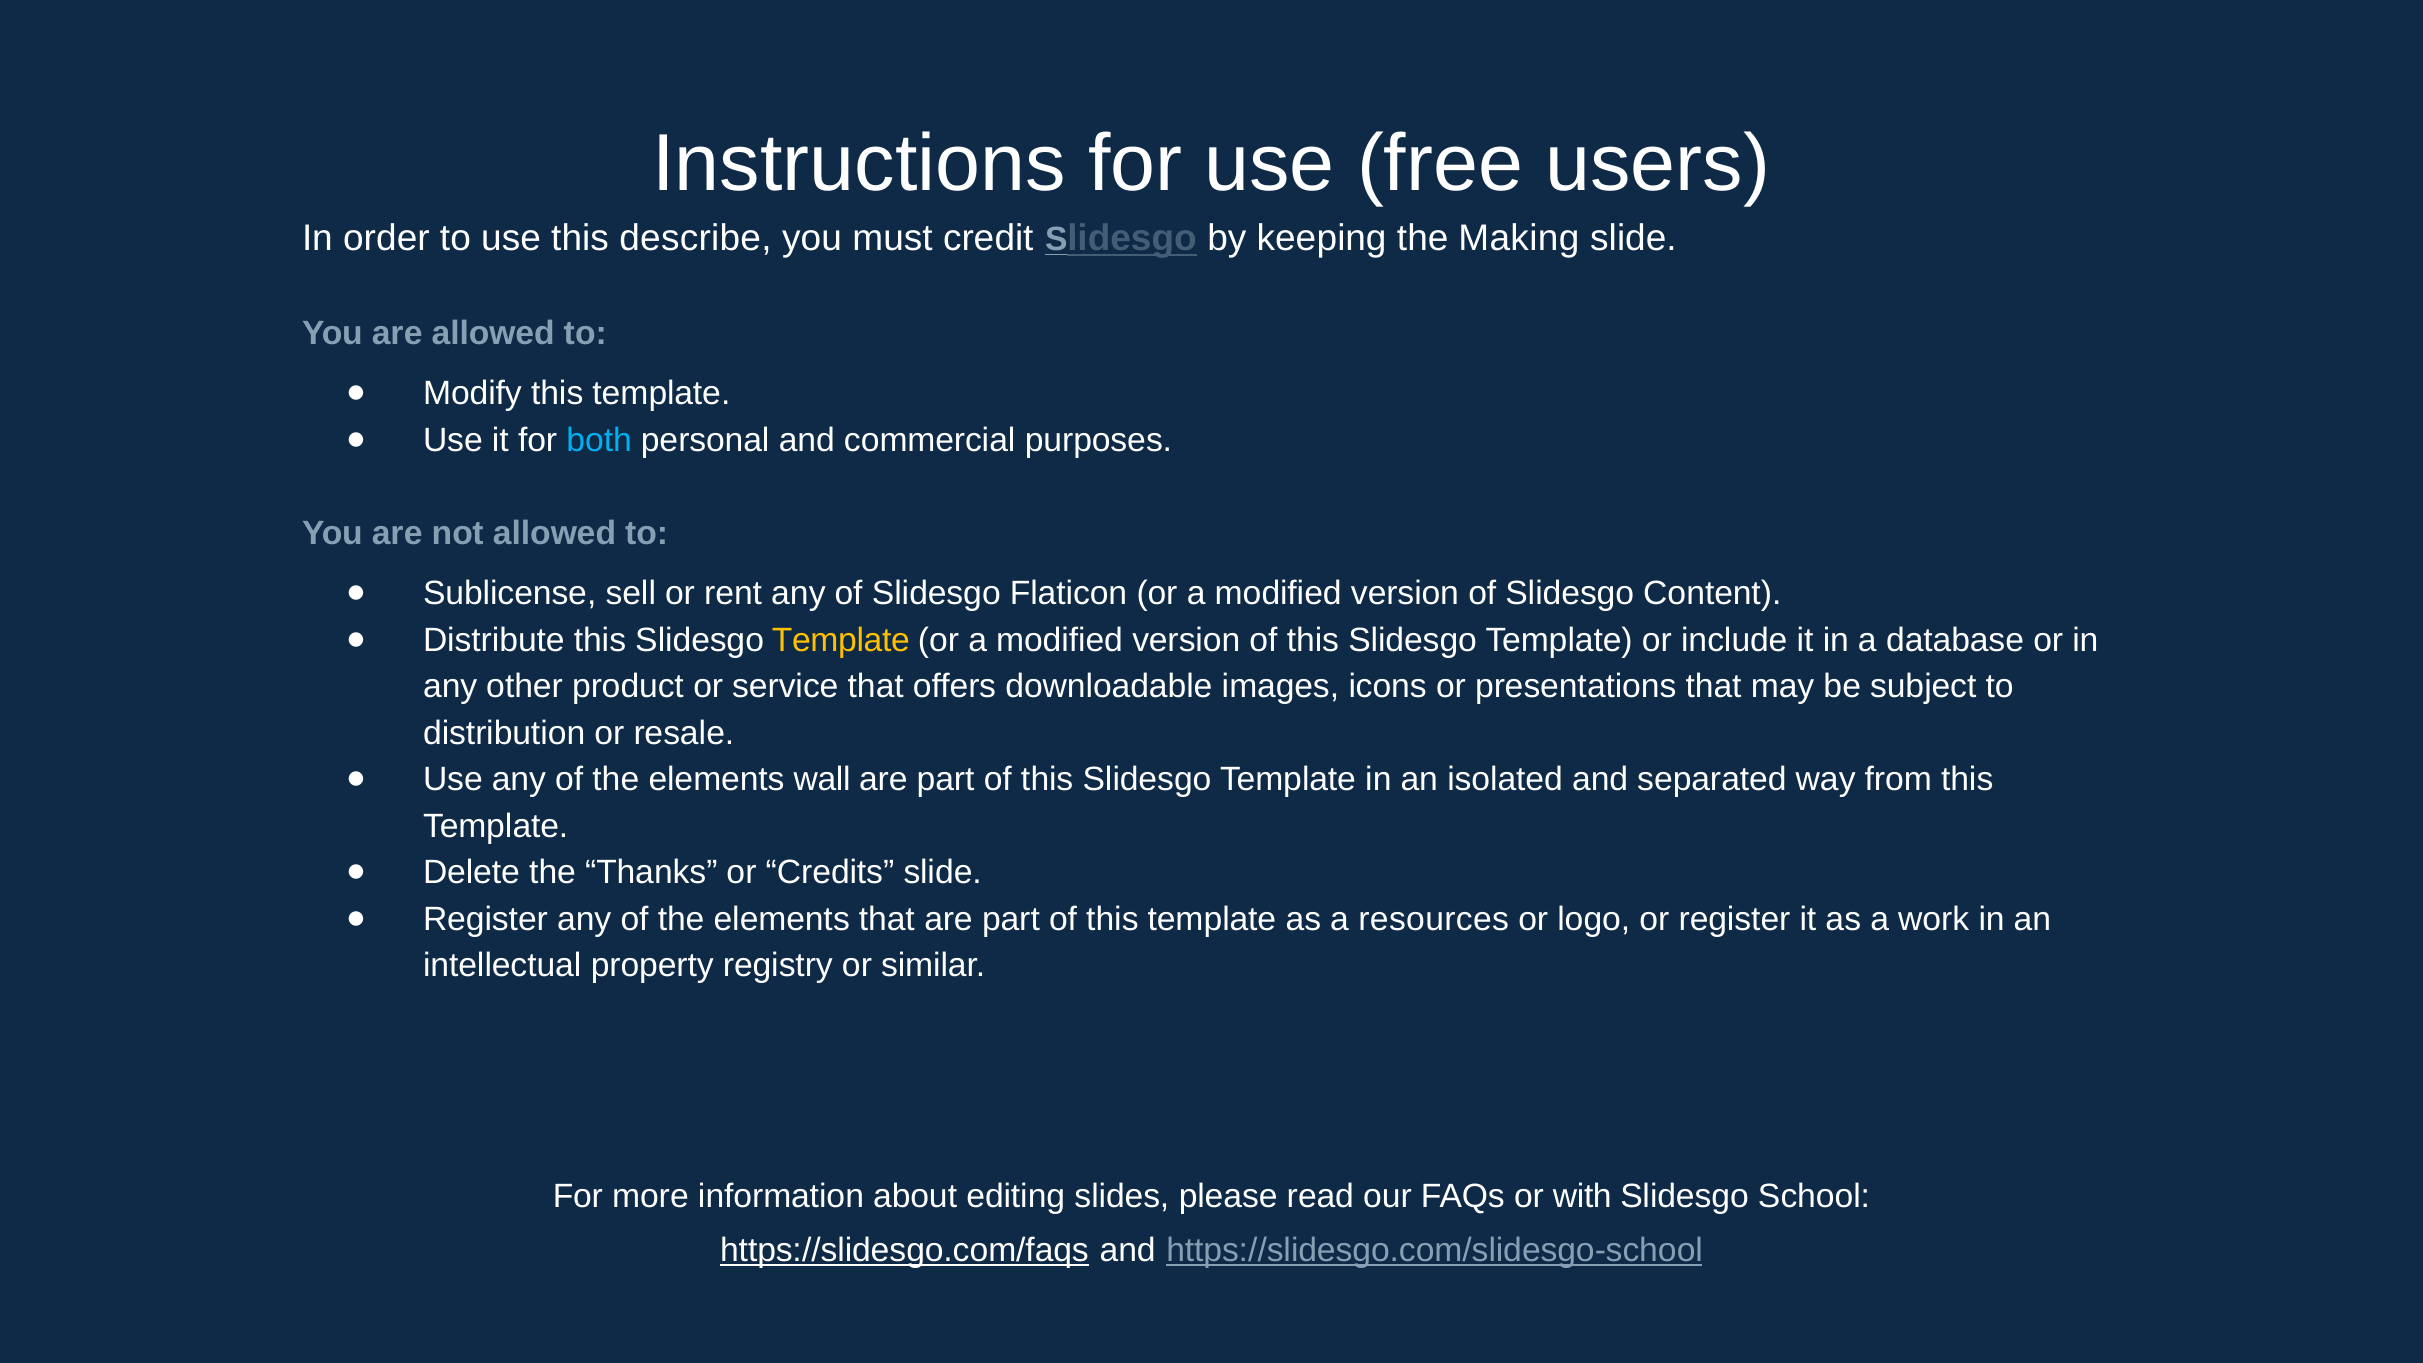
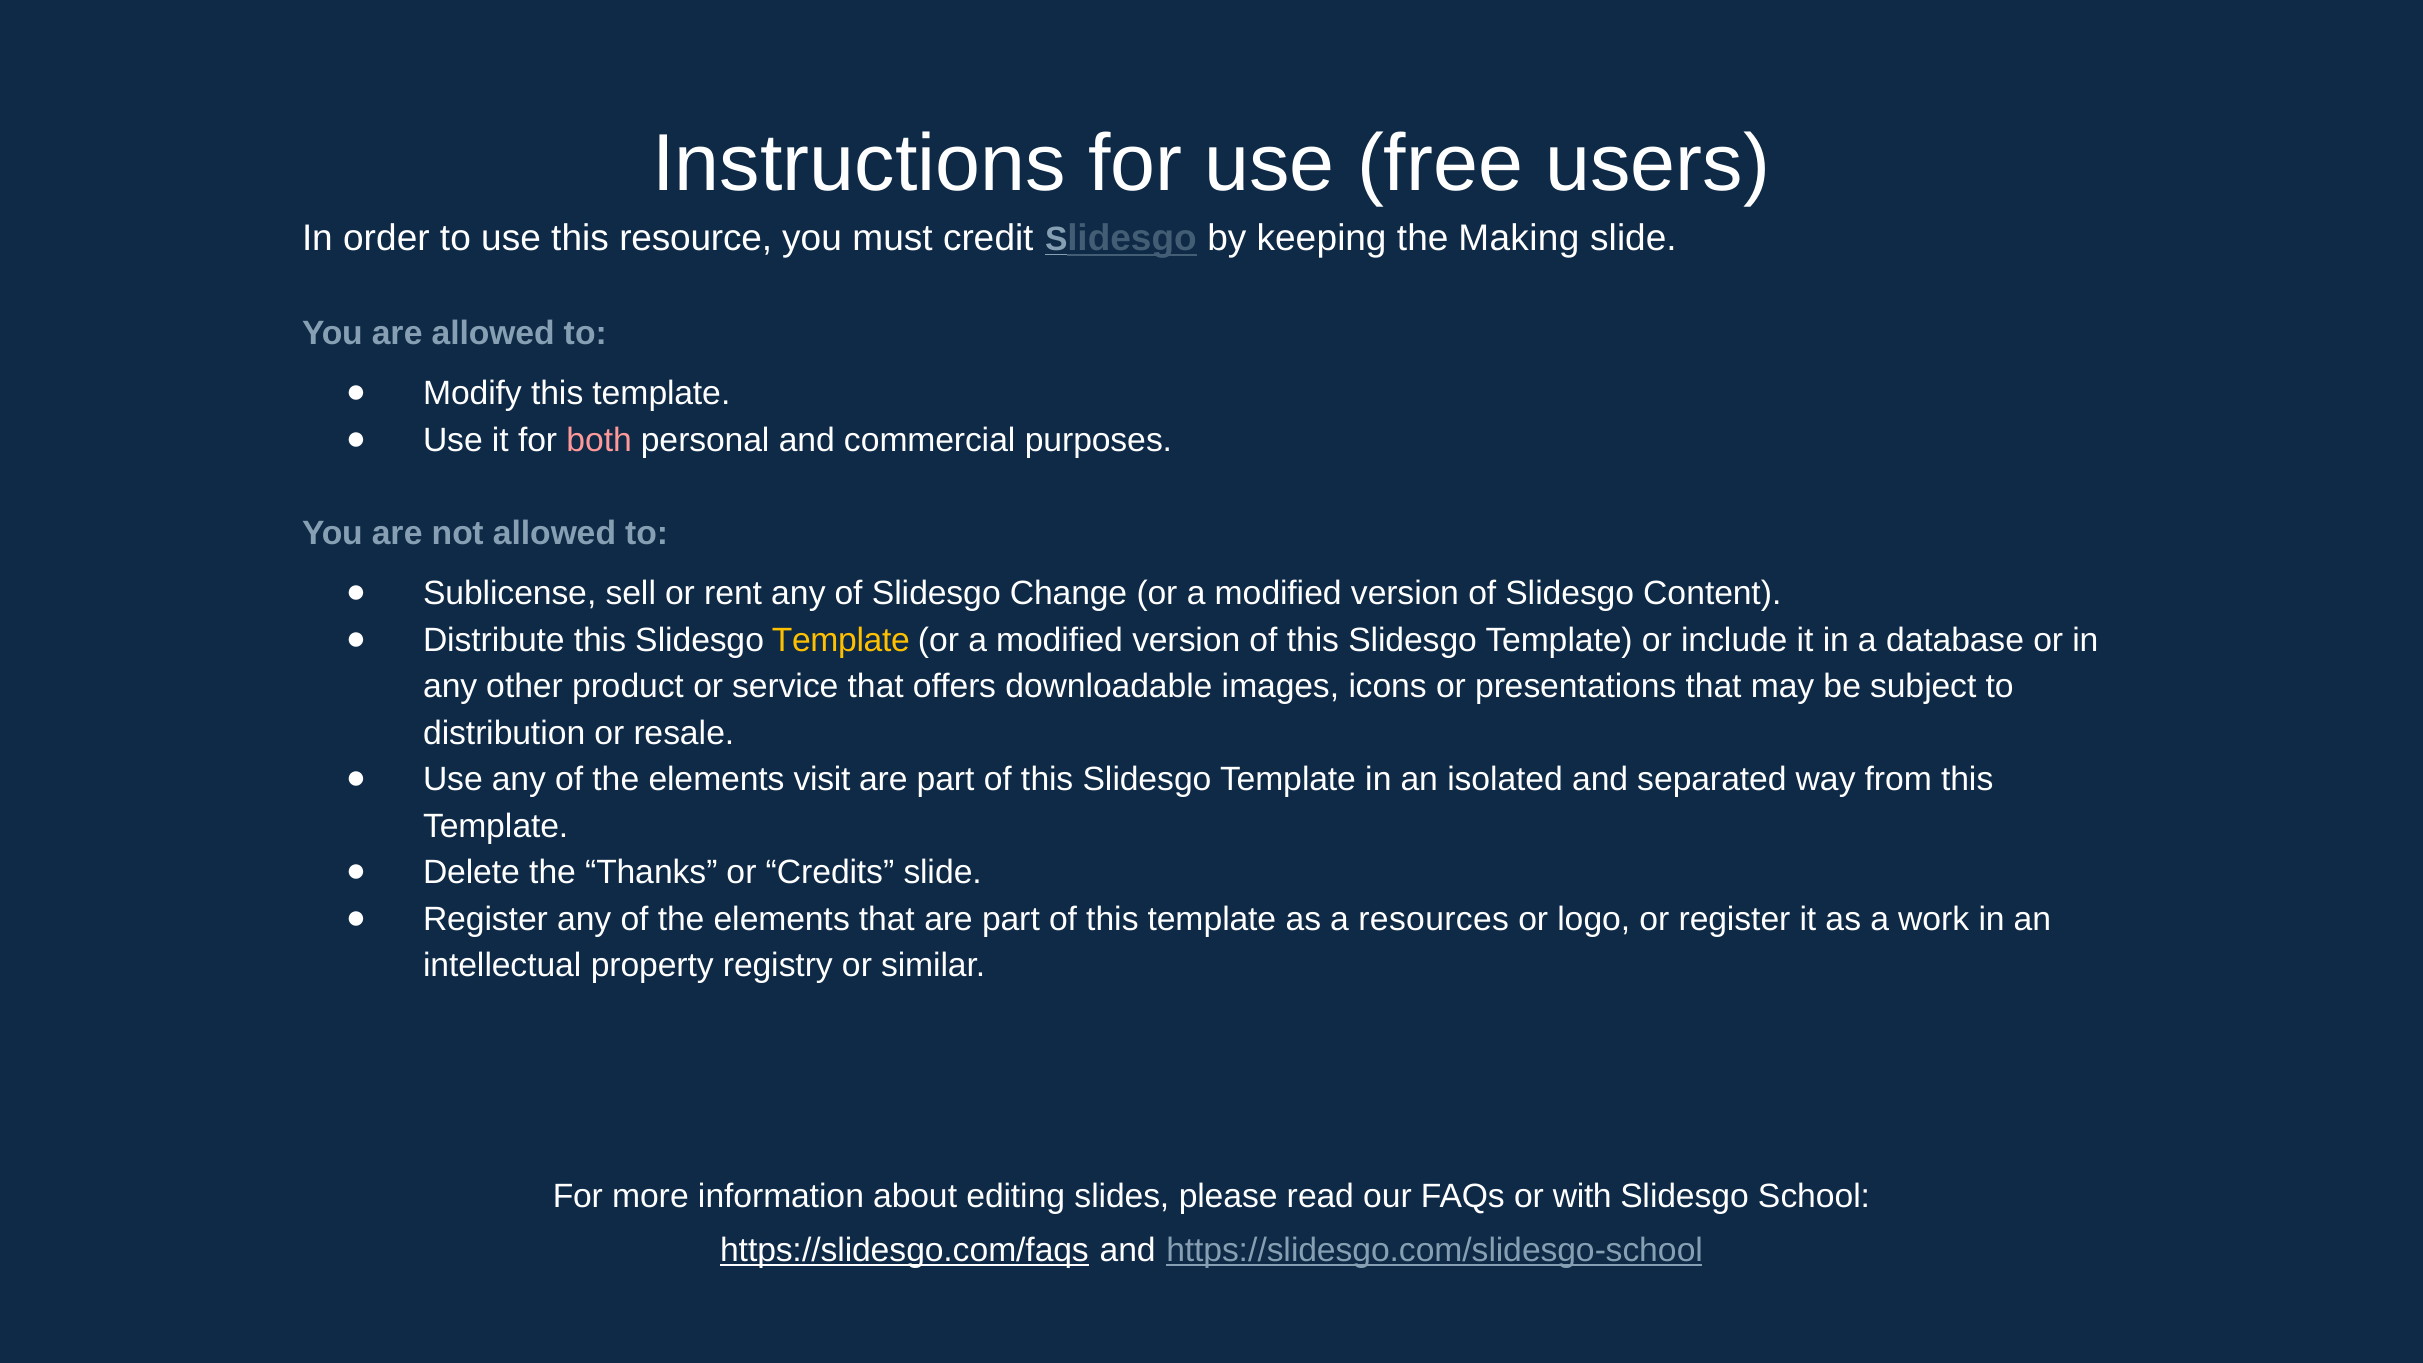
describe: describe -> resource
both colour: light blue -> pink
Flaticon: Flaticon -> Change
wall: wall -> visit
